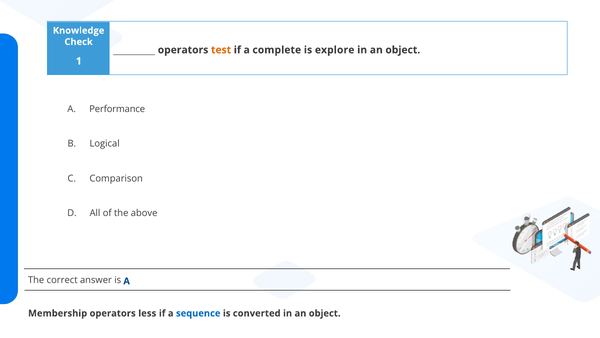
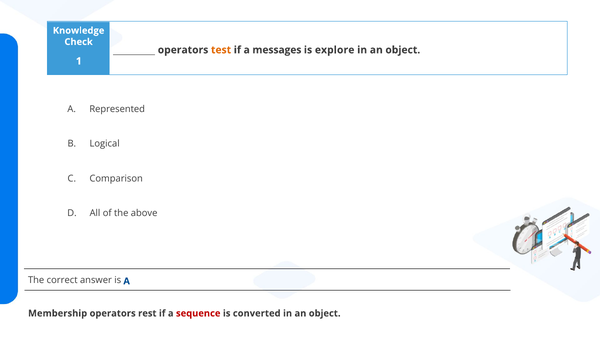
complete: complete -> messages
Performance: Performance -> Represented
less: less -> rest
sequence colour: blue -> red
